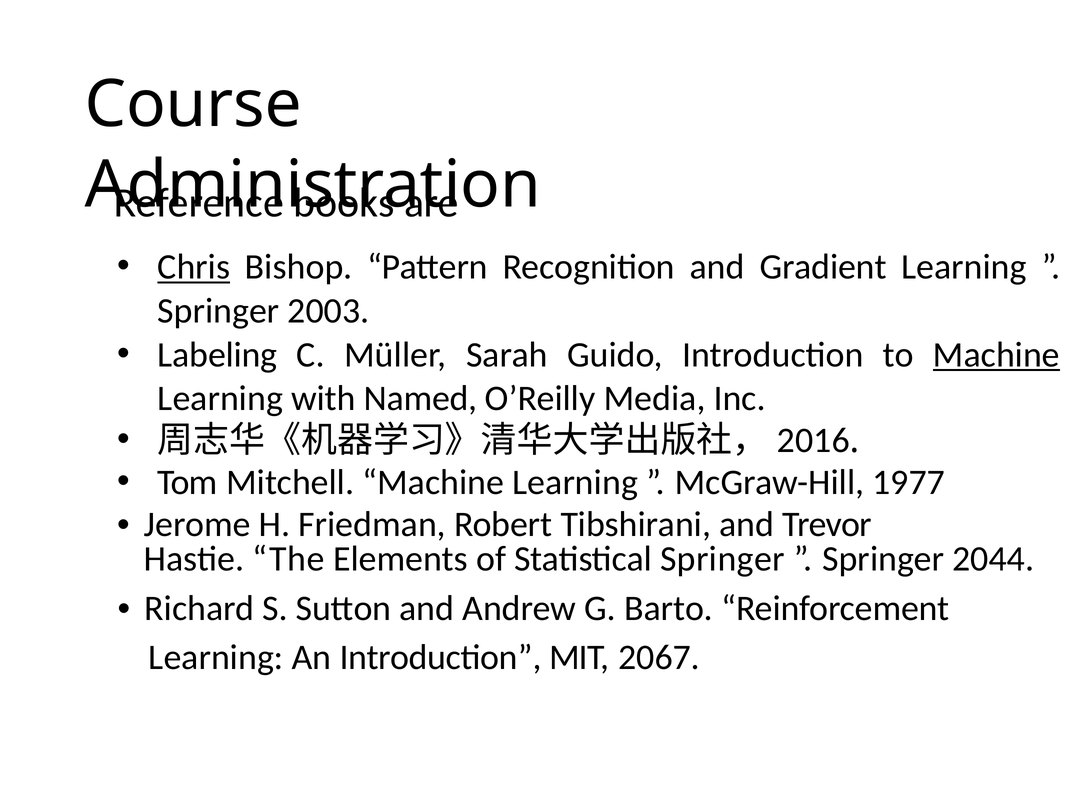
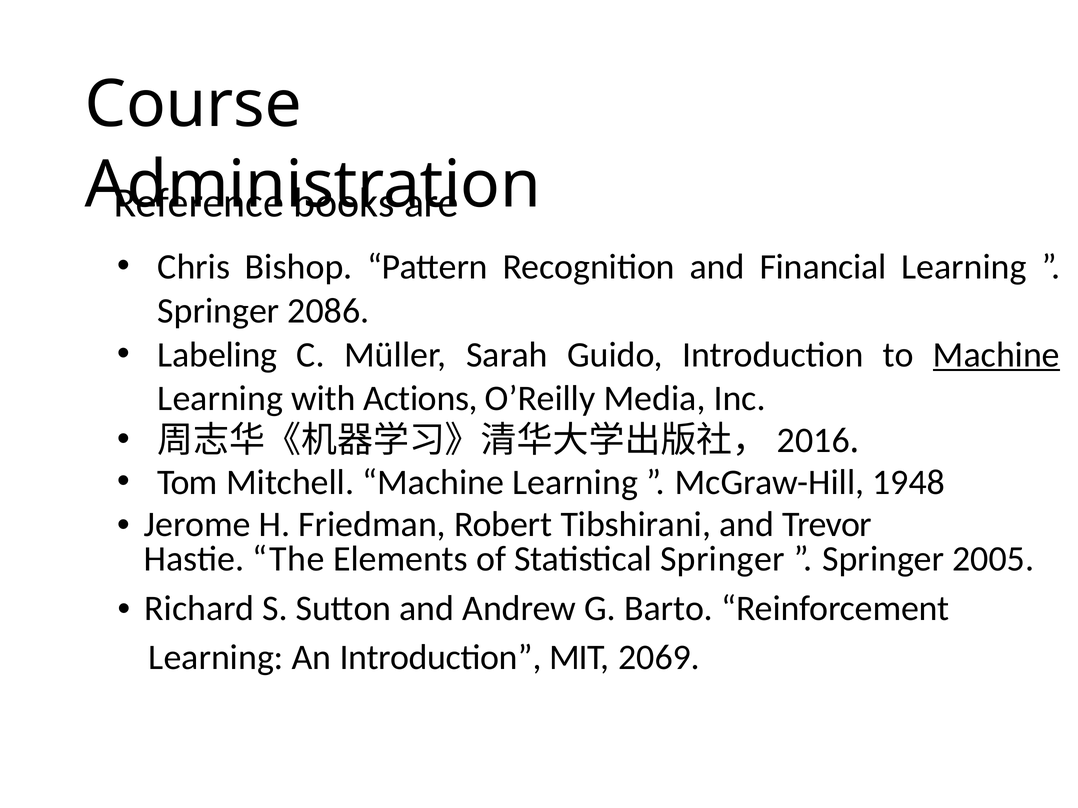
Chris underline: present -> none
Gradient: Gradient -> Financial
2003: 2003 -> 2086
Named: Named -> Actions
1977: 1977 -> 1948
2044: 2044 -> 2005
2067: 2067 -> 2069
